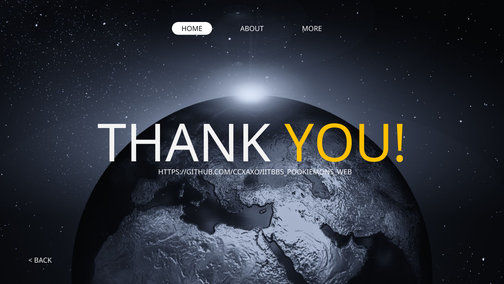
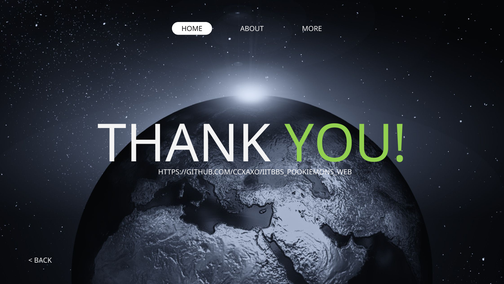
YOU colour: yellow -> light green
